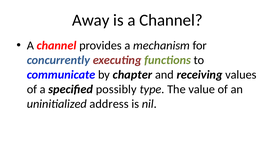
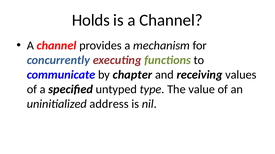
Away: Away -> Holds
possibly: possibly -> untyped
